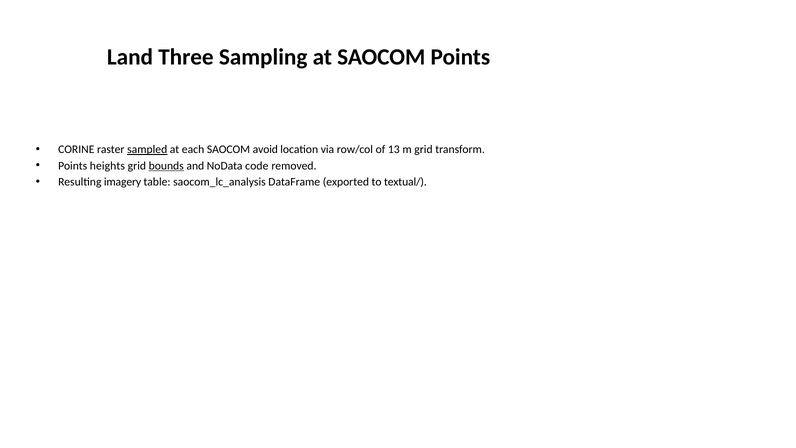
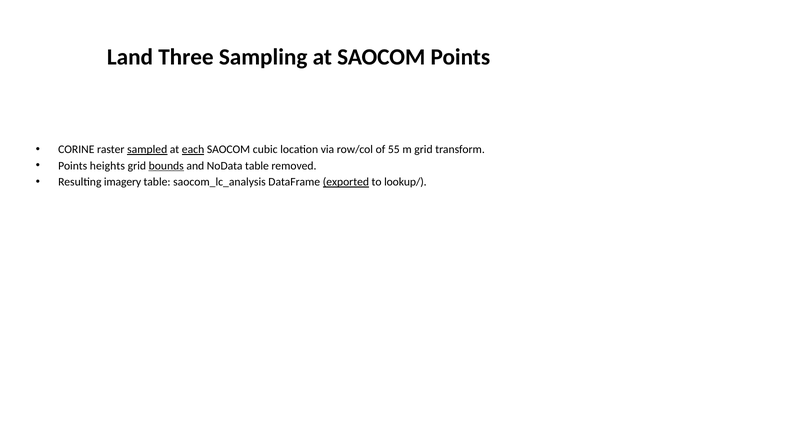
each underline: none -> present
avoid: avoid -> cubic
13: 13 -> 55
NoData code: code -> table
exported underline: none -> present
textual/: textual/ -> lookup/
